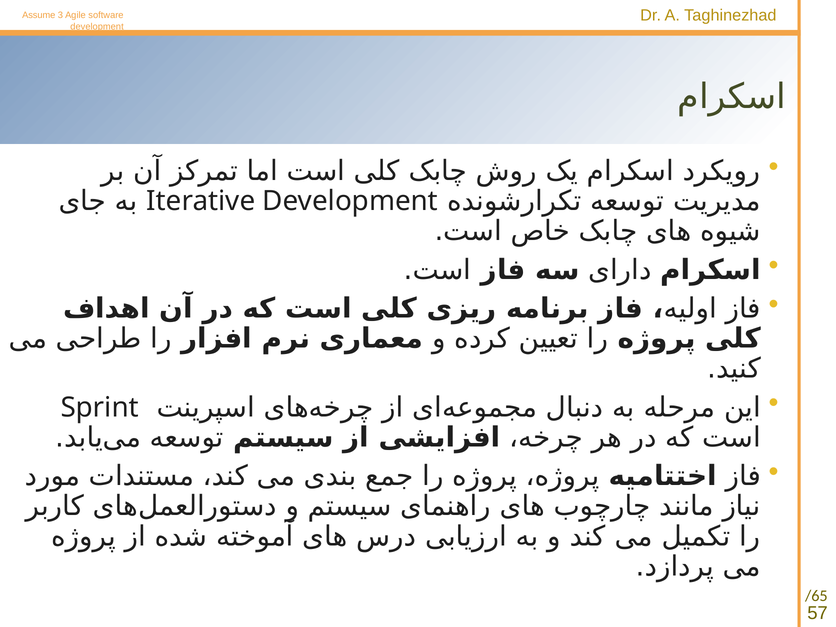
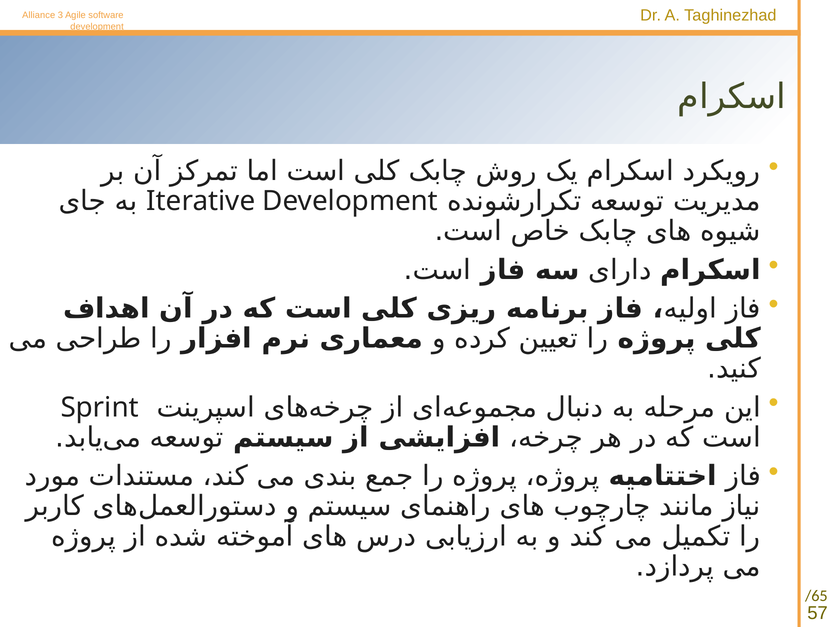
Assume: Assume -> Alliance
